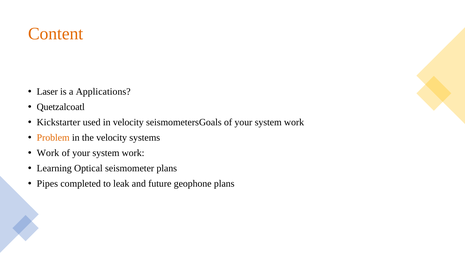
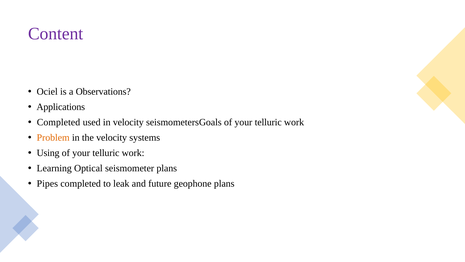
Content colour: orange -> purple
Laser: Laser -> Ociel
Applications: Applications -> Observations
Quetzalcoatl: Quetzalcoatl -> Applications
Kickstarter at (59, 122): Kickstarter -> Completed
seismometersGoals of your system: system -> telluric
Work at (48, 153): Work -> Using
system at (106, 153): system -> telluric
